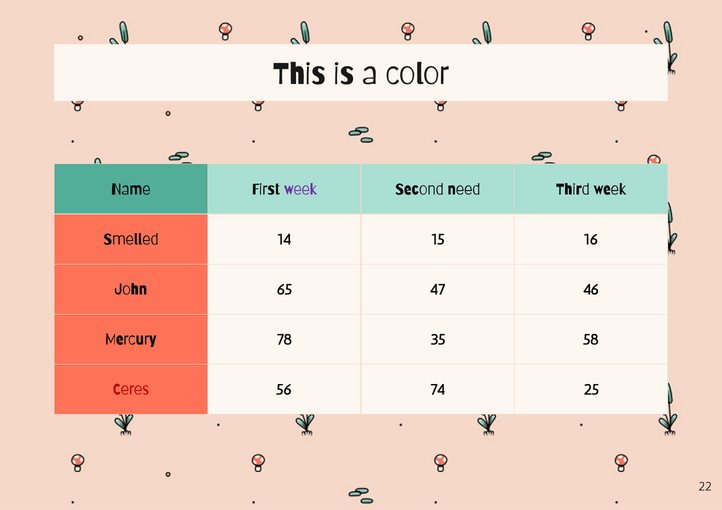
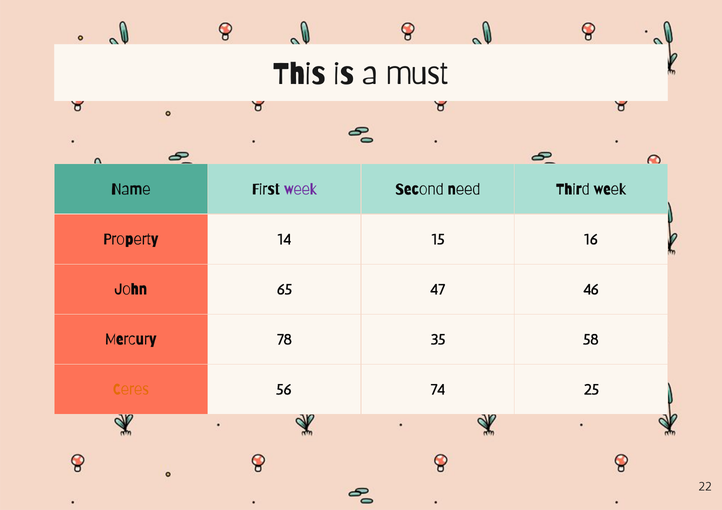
color: color -> must
Smelled: Smelled -> Property
Ceres colour: red -> orange
